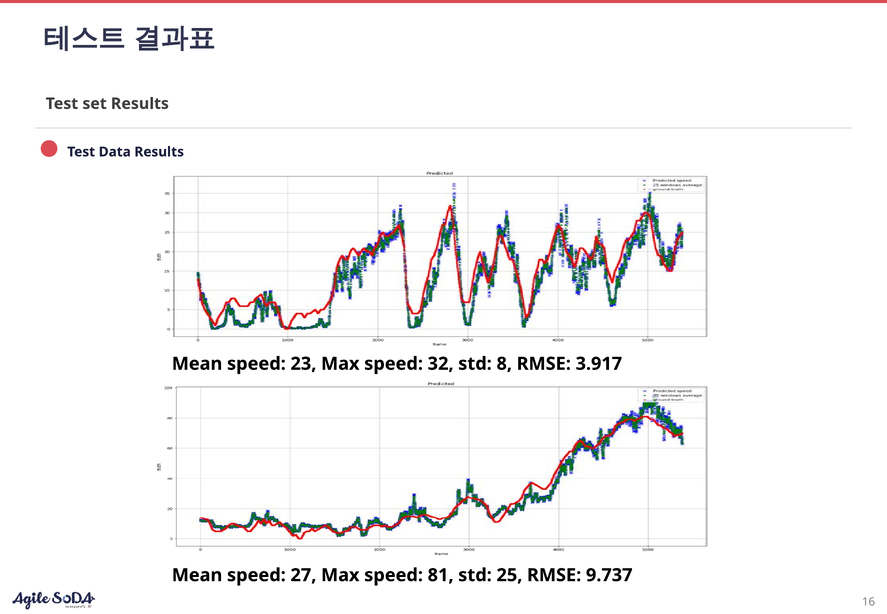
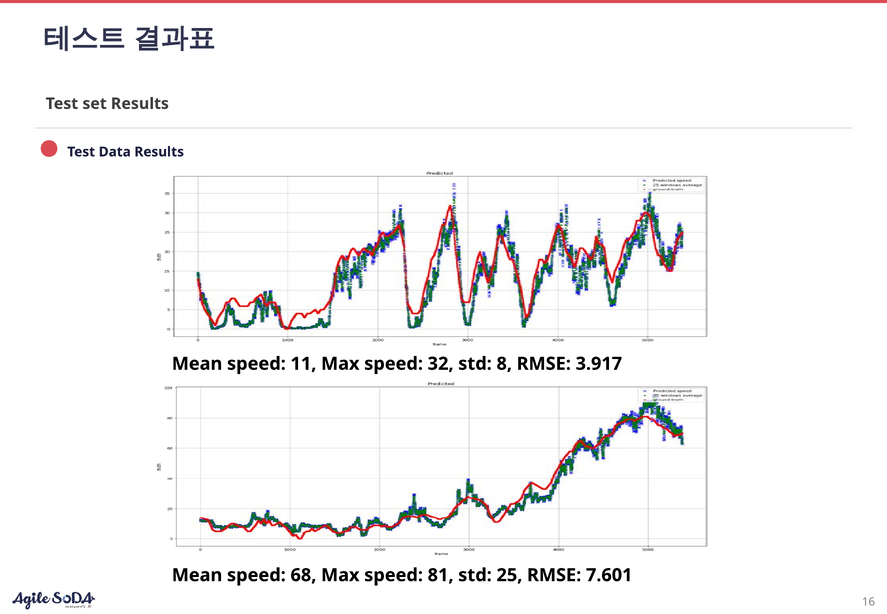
23: 23 -> 11
27: 27 -> 68
9.737: 9.737 -> 7.601
